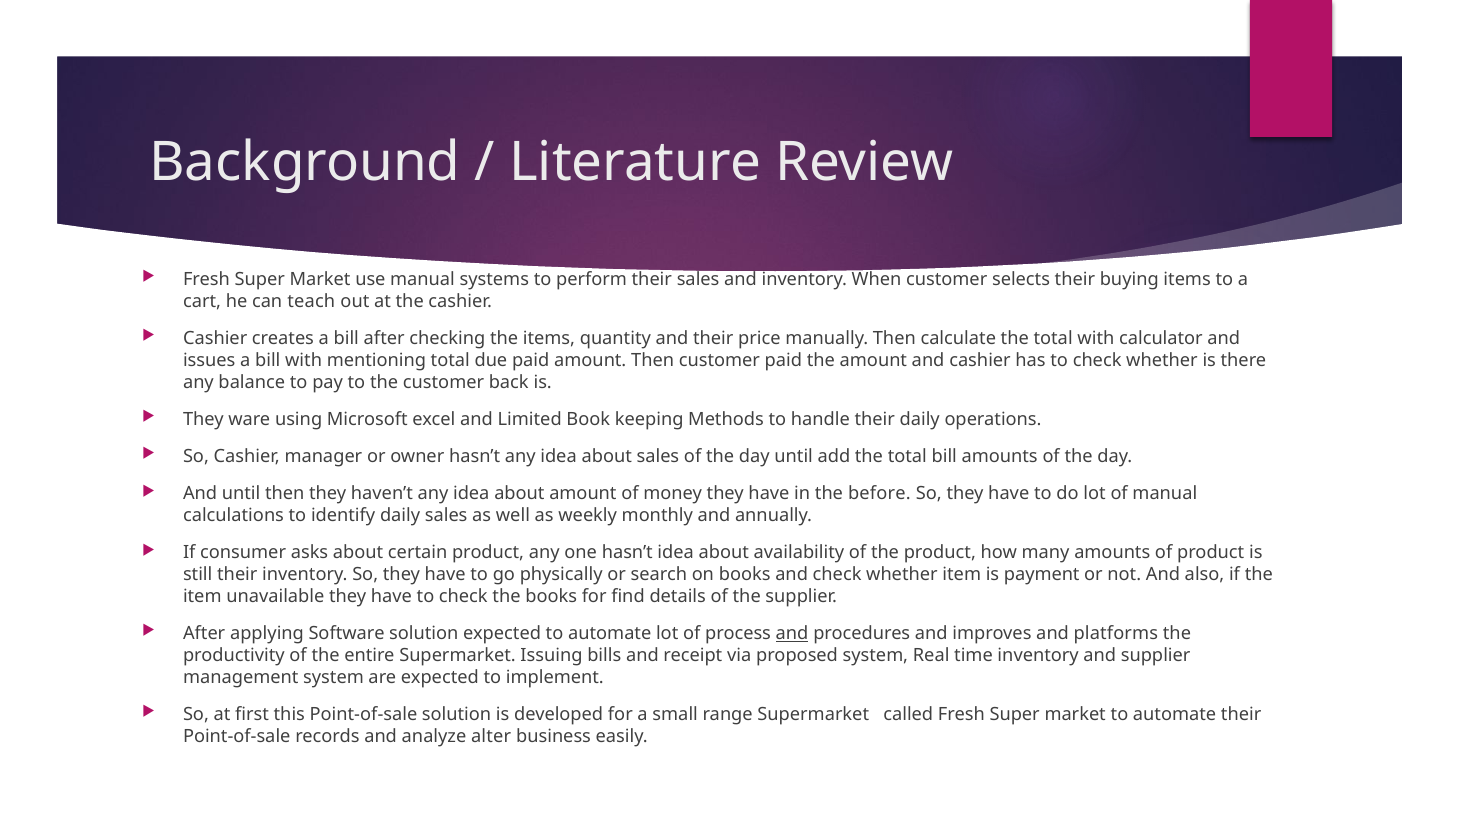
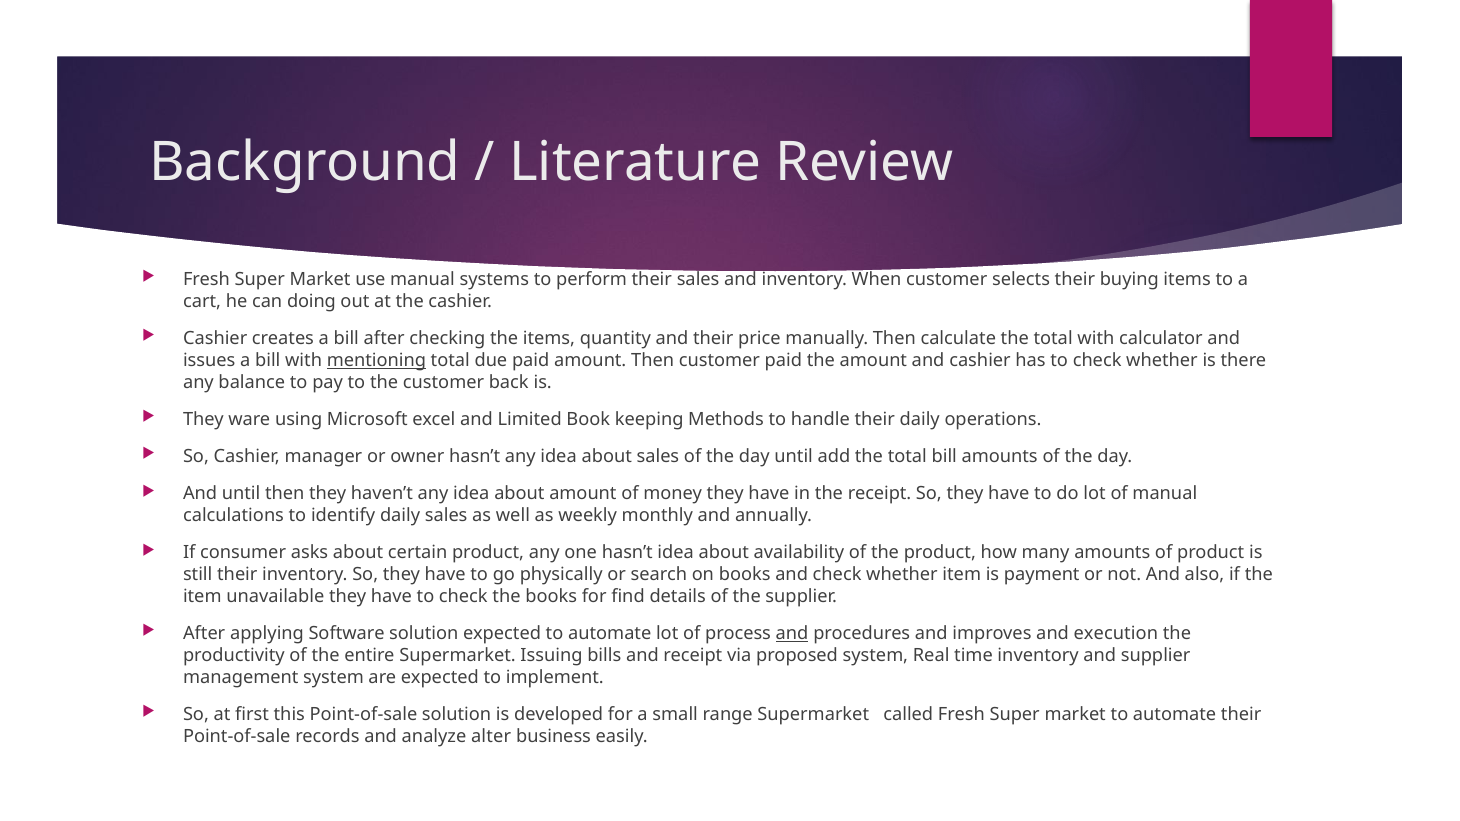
teach: teach -> doing
mentioning underline: none -> present
the before: before -> receipt
platforms: platforms -> execution
